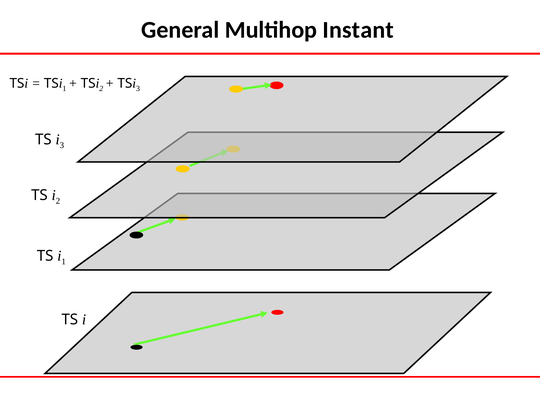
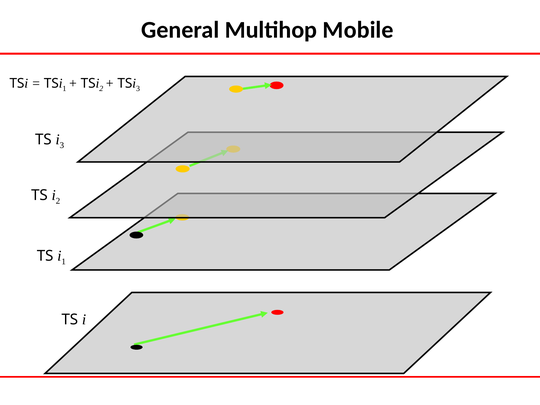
Instant: Instant -> Mobile
